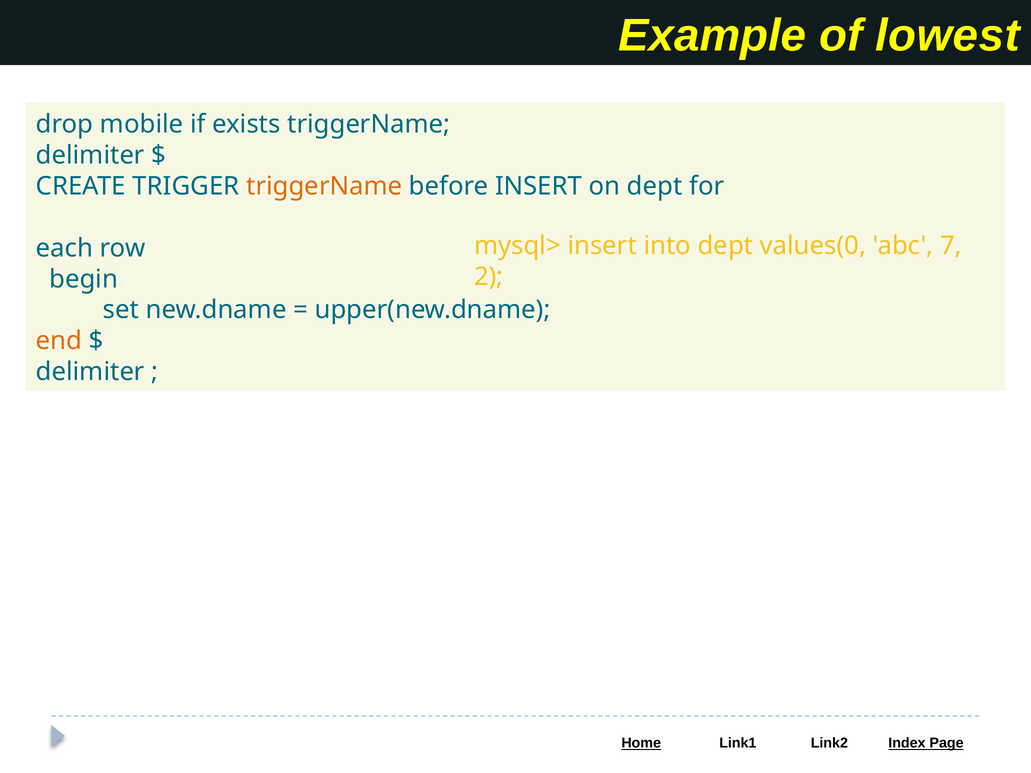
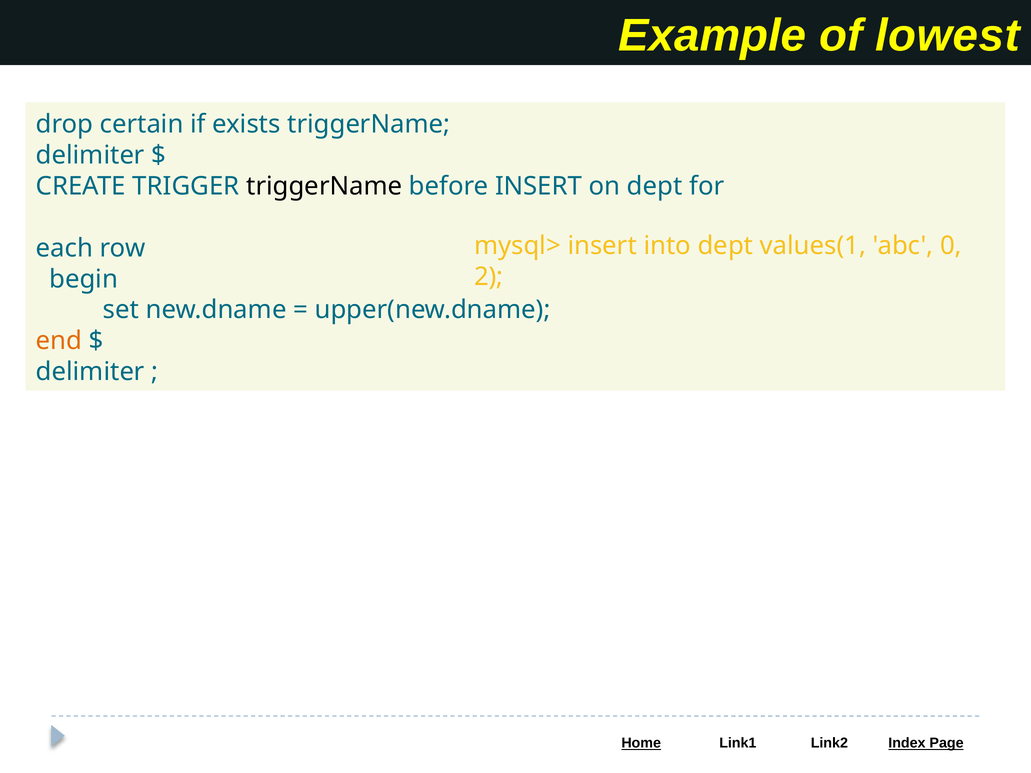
mobile: mobile -> certain
triggerName at (324, 186) colour: orange -> black
values(0: values(0 -> values(1
7: 7 -> 0
